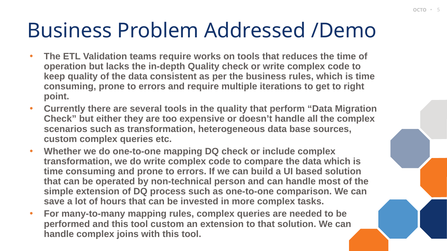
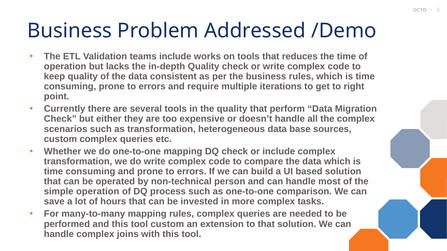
teams require: require -> include
simple extension: extension -> operation
